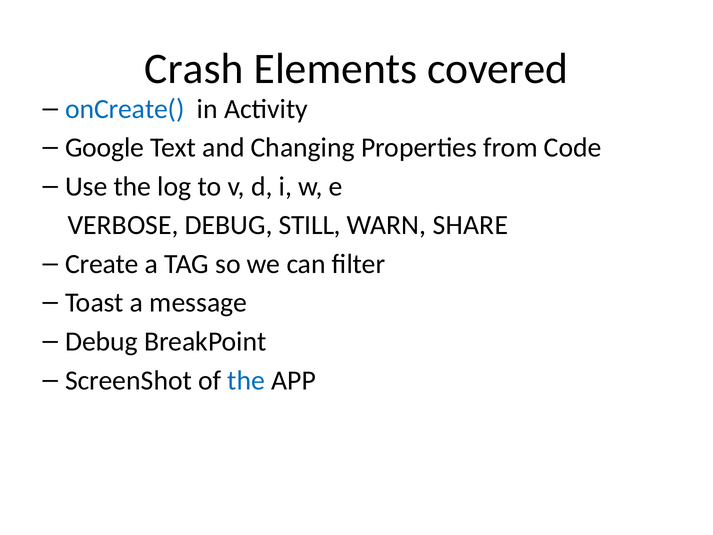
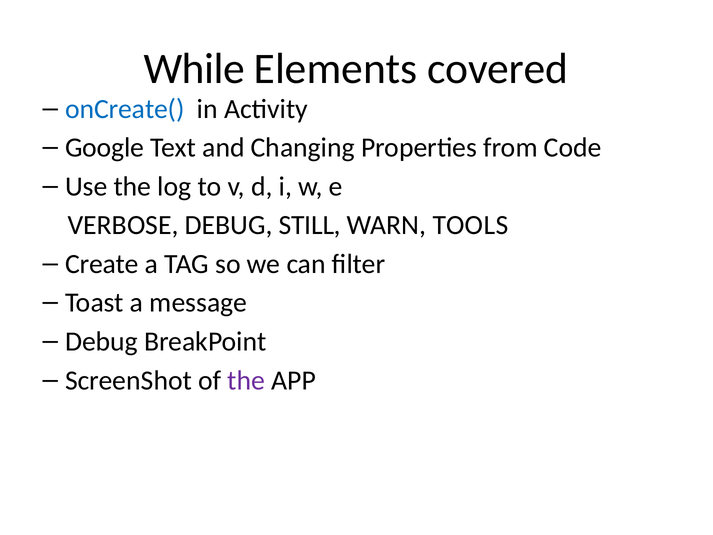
Crash: Crash -> While
SHARE: SHARE -> TOOLS
the at (246, 380) colour: blue -> purple
